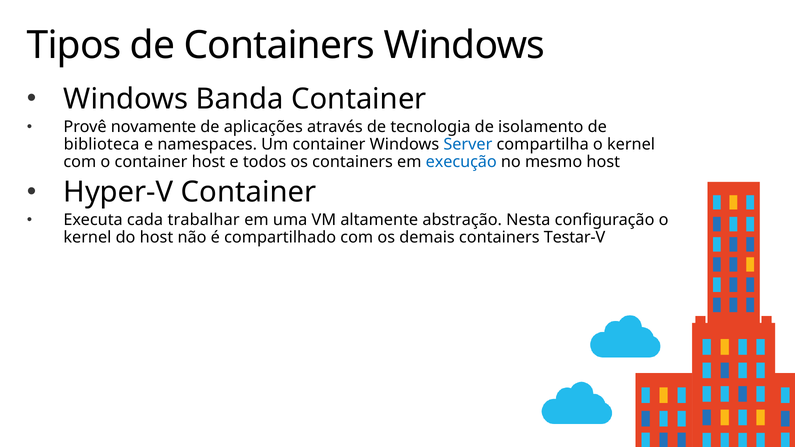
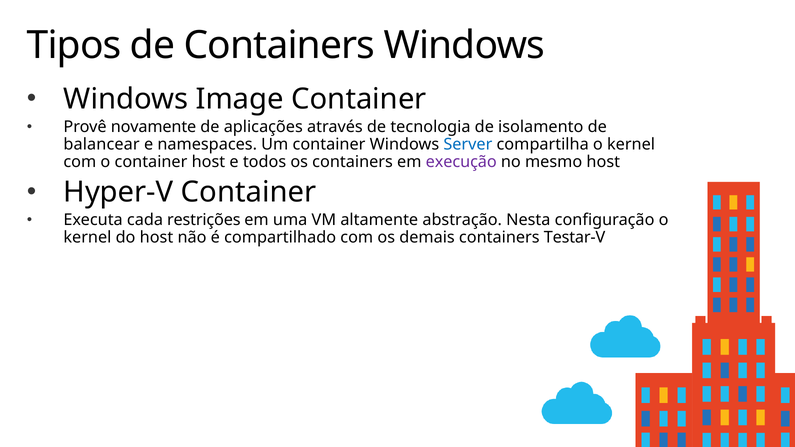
Banda: Banda -> Image
biblioteca: biblioteca -> balancear
execução colour: blue -> purple
trabalhar: trabalhar -> restrições
